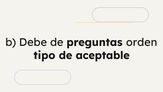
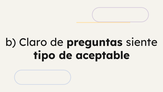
Debe: Debe -> Claro
orden: orden -> siente
